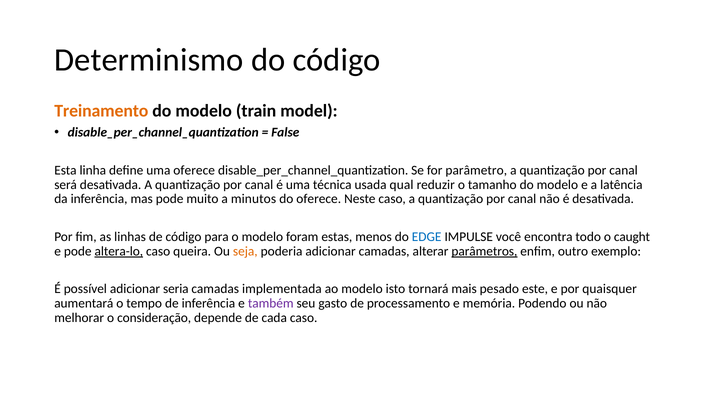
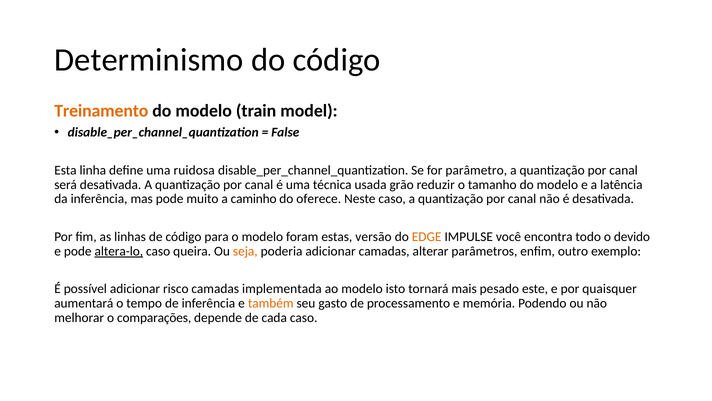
uma oferece: oferece -> ruidosa
qual: qual -> grão
minutos: minutos -> caminho
menos: menos -> versão
EDGE colour: blue -> orange
caught: caught -> devido
parâmetros underline: present -> none
seria: seria -> risco
também colour: purple -> orange
consideração: consideração -> comparações
